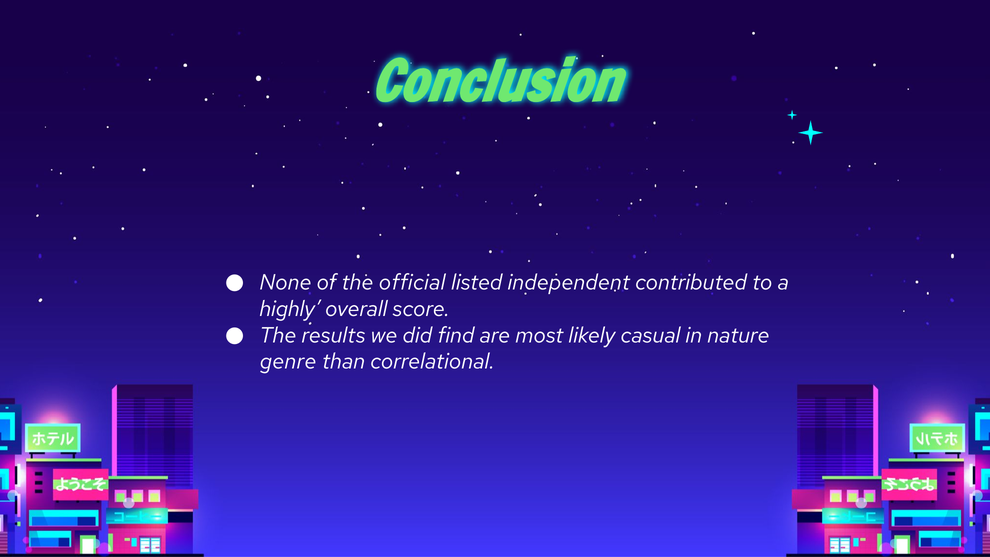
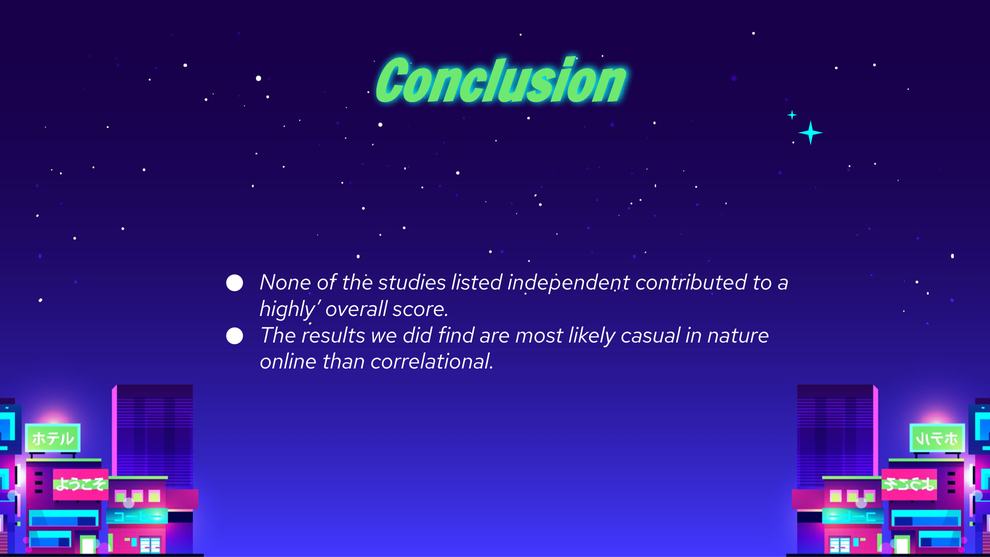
official: official -> studies
genre: genre -> online
